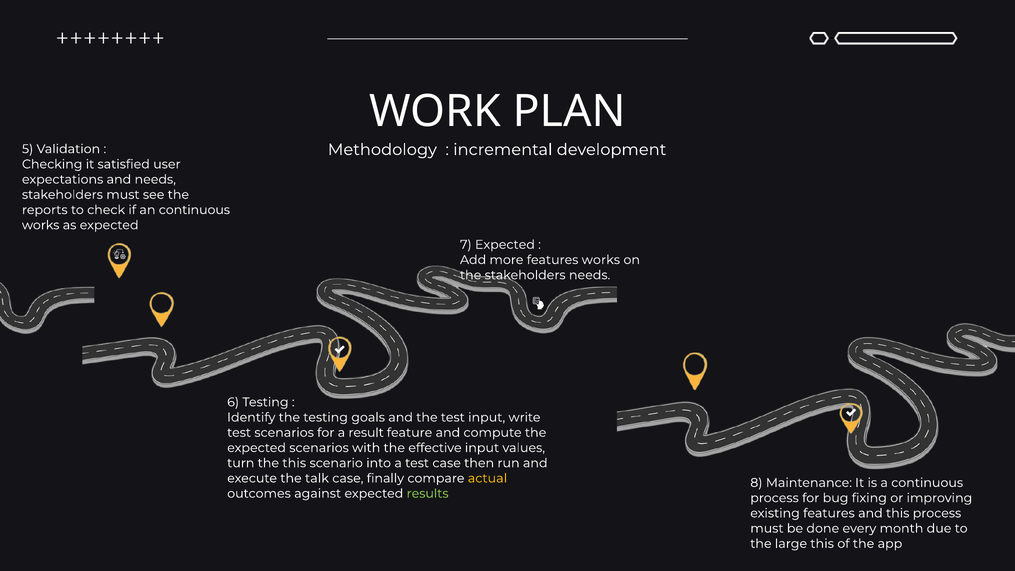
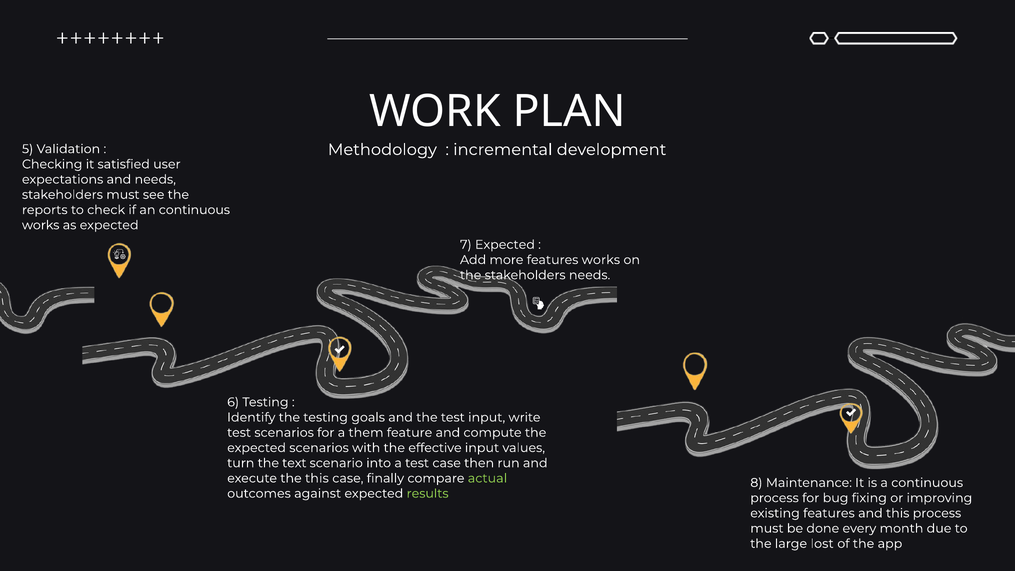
result: result -> them
the this: this -> text
the talk: talk -> this
actual colour: yellow -> light green
large this: this -> lost
